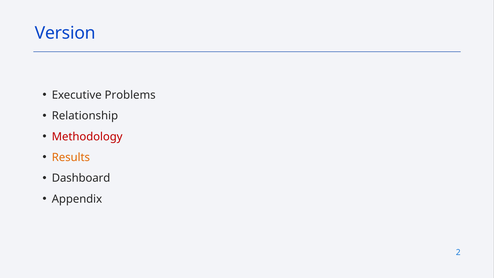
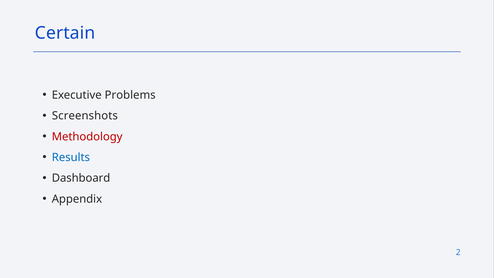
Version: Version -> Certain
Relationship: Relationship -> Screenshots
Results colour: orange -> blue
